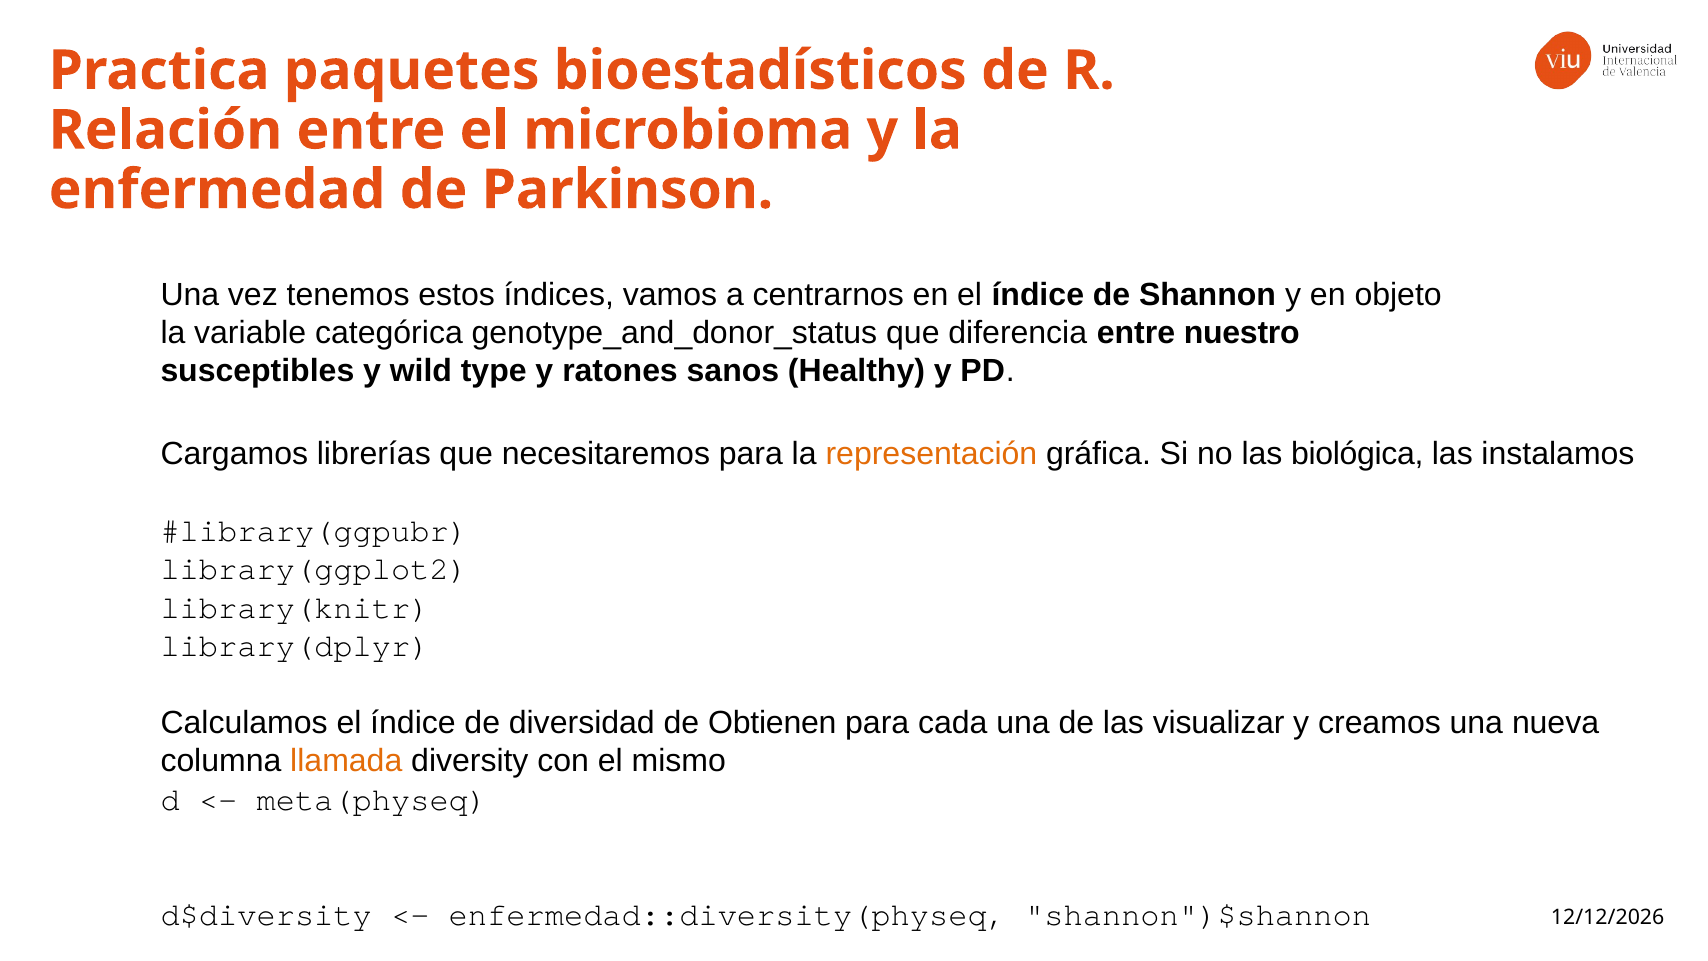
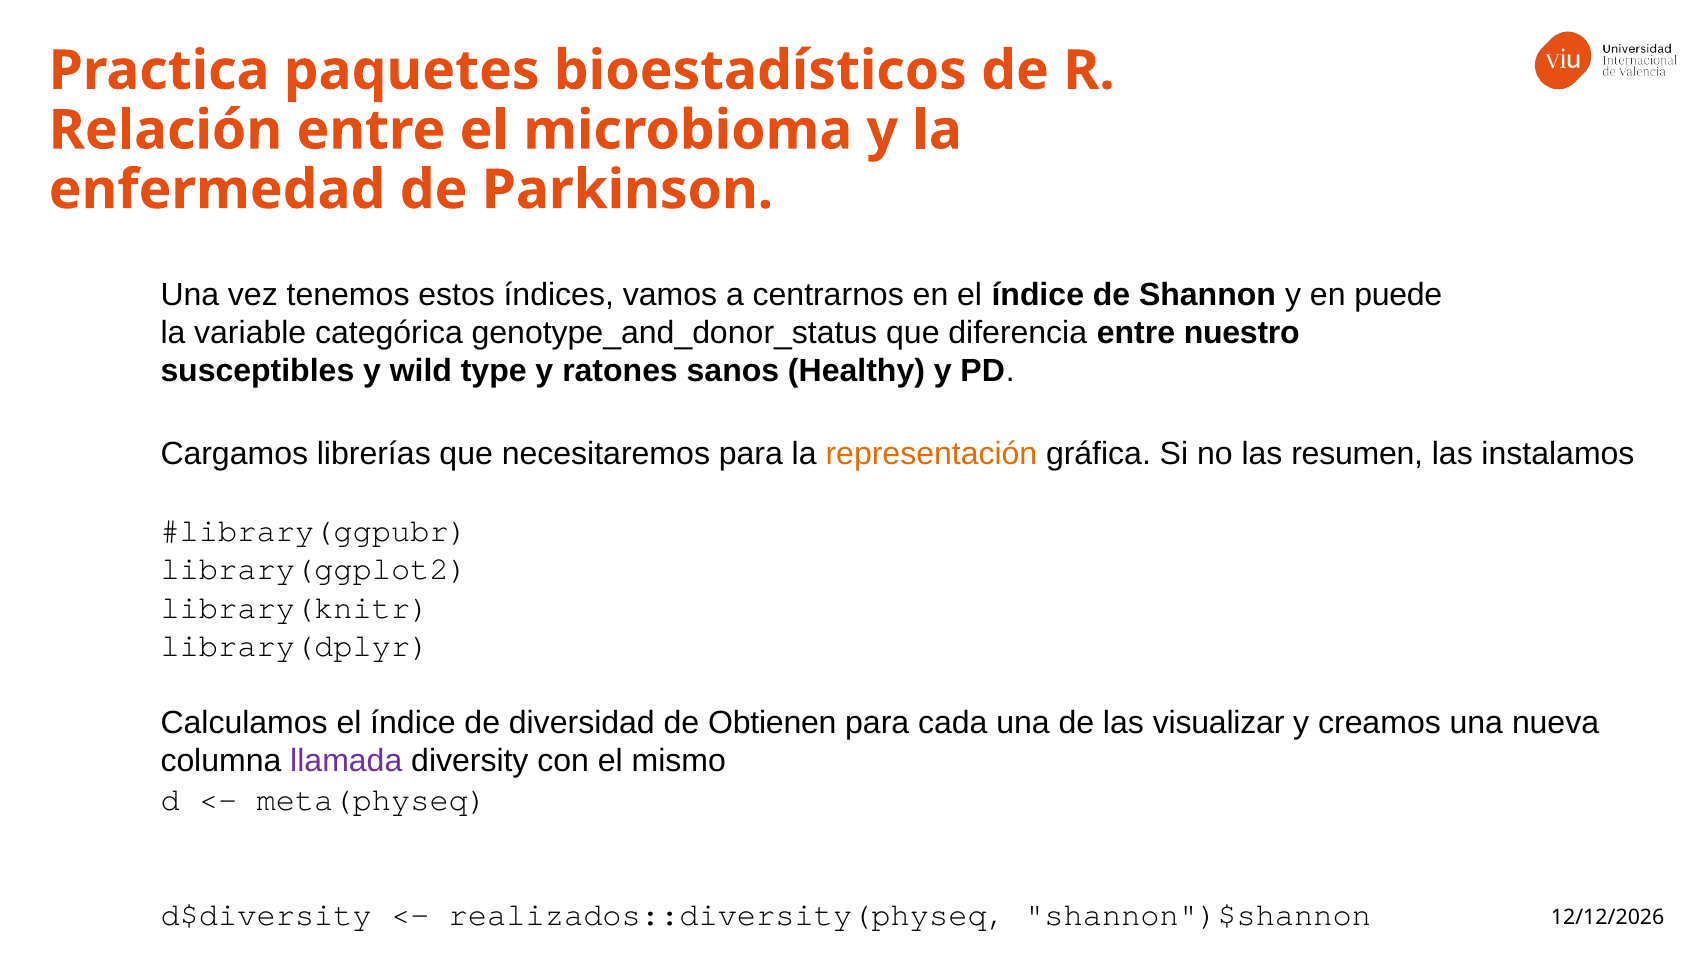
objeto: objeto -> puede
biológica: biológica -> resumen
llamada colour: orange -> purple
enfermedad::diversity(physeq: enfermedad::diversity(physeq -> realizados::diversity(physeq
